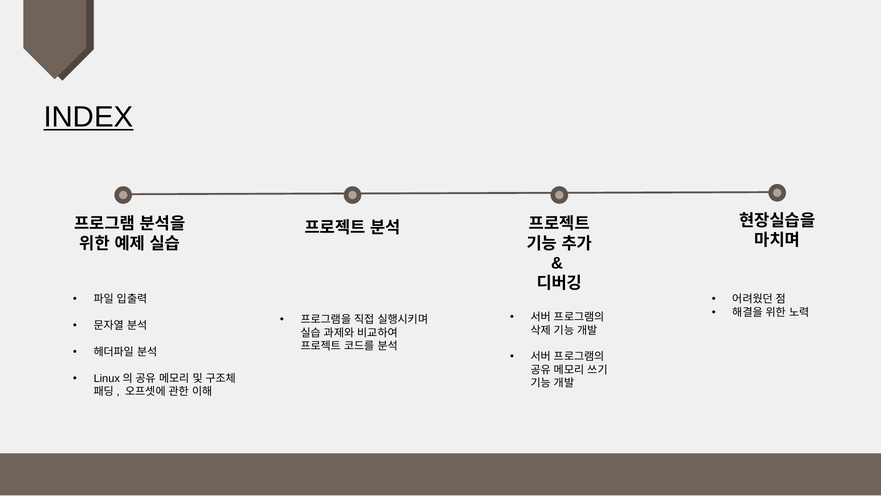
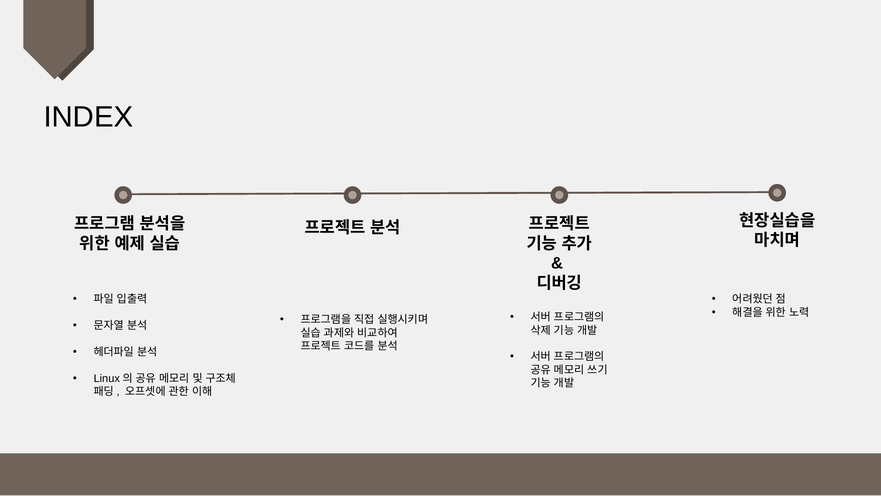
INDEX underline: present -> none
